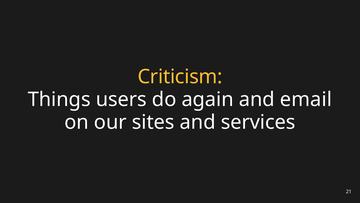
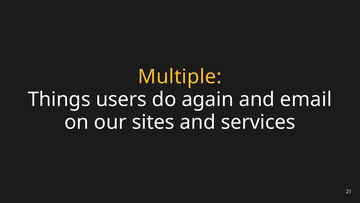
Criticism: Criticism -> Multiple
